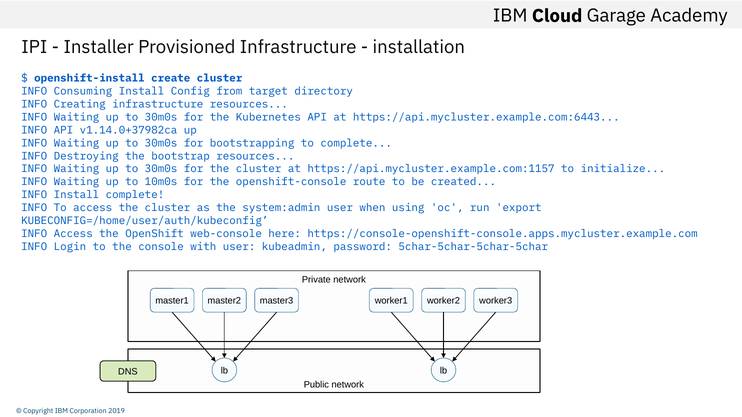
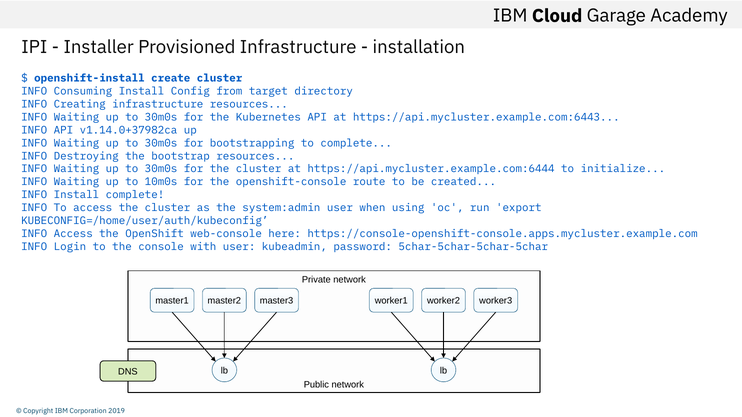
https://api.mycluster.example.com:1157: https://api.mycluster.example.com:1157 -> https://api.mycluster.example.com:6444
